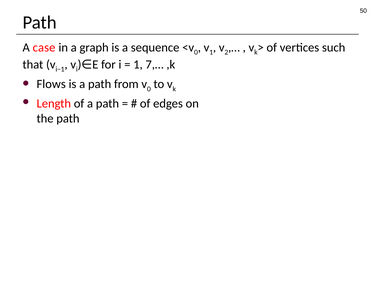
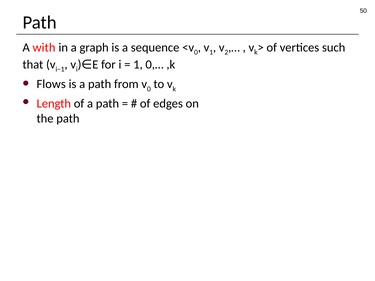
case: case -> with
7,…: 7,… -> 0,…
